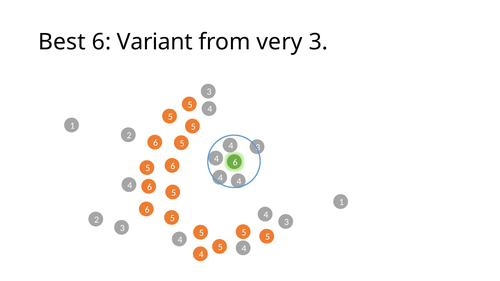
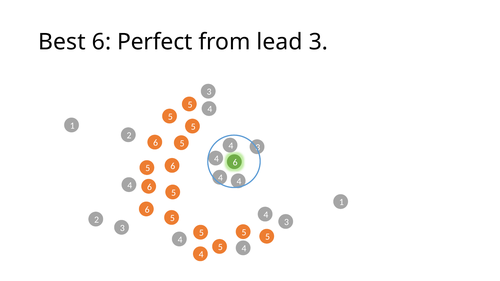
Variant: Variant -> Perfect
very: very -> lead
